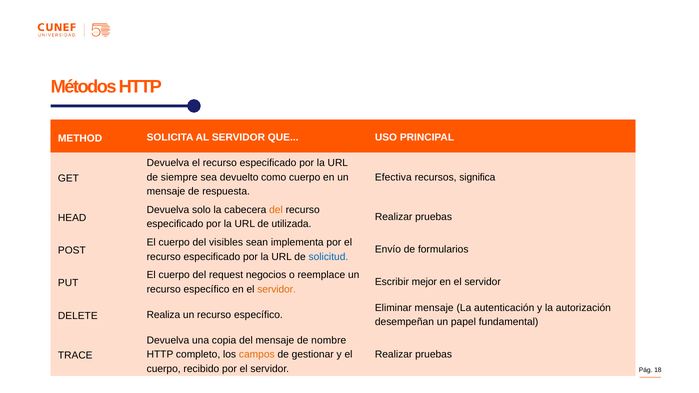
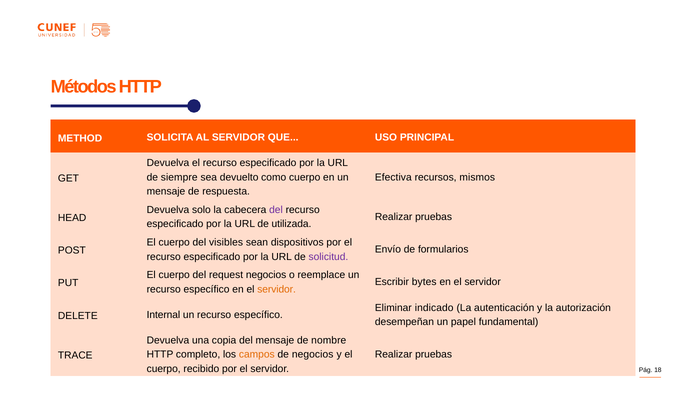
significa: significa -> mismos
del at (276, 210) colour: orange -> purple
implementa: implementa -> dispositivos
solicitud colour: blue -> purple
mejor: mejor -> bytes
Eliminar mensaje: mensaje -> indicado
Realiza: Realiza -> Internal
de gestionar: gestionar -> negocios
